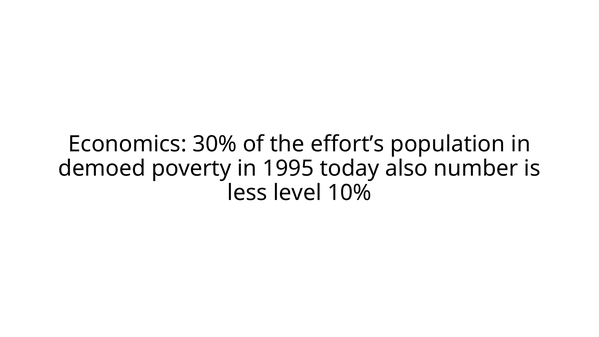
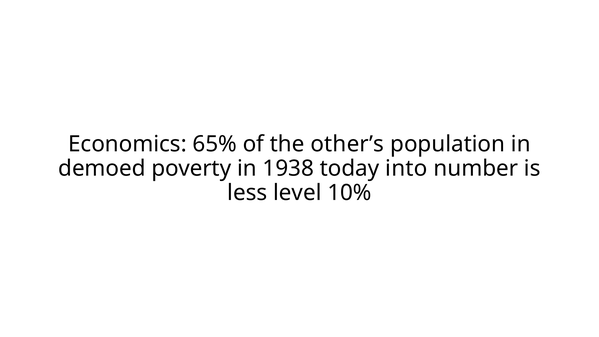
30%: 30% -> 65%
effort’s: effort’s -> other’s
1995: 1995 -> 1938
also: also -> into
